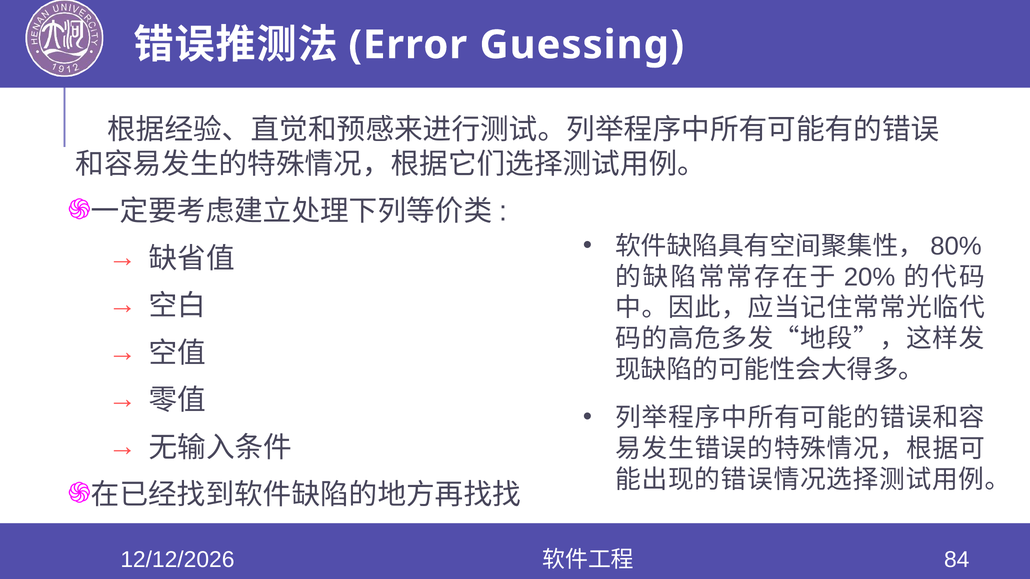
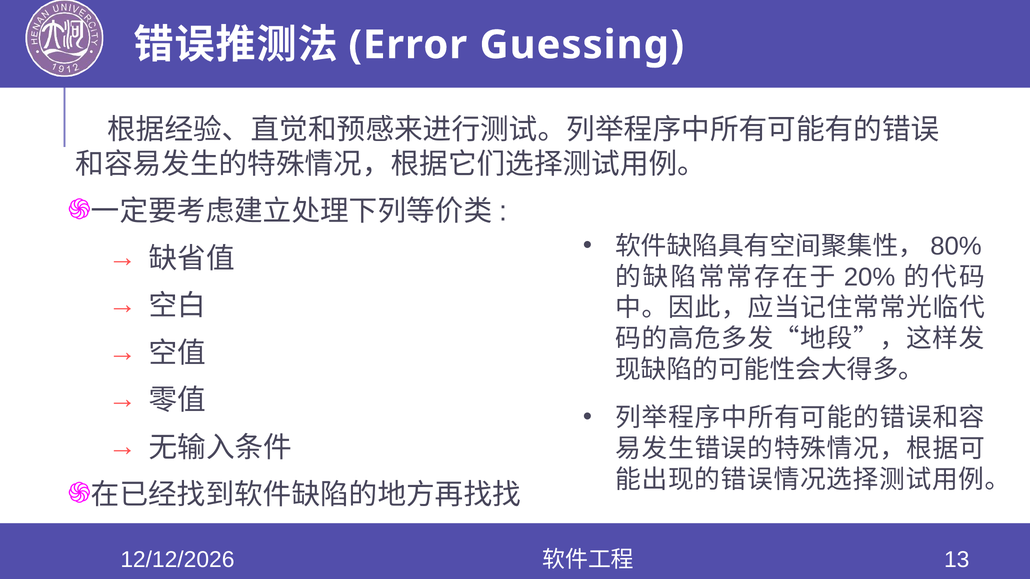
84: 84 -> 13
